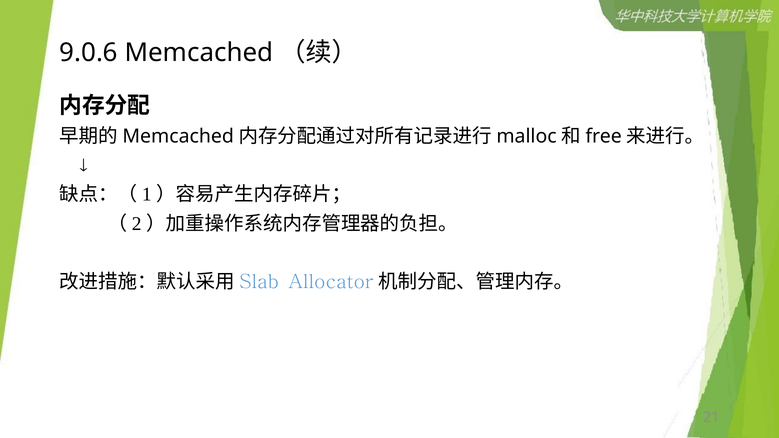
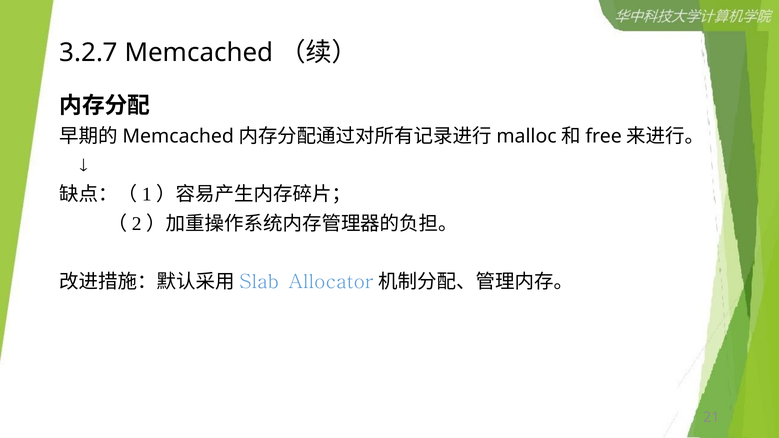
9.0.6: 9.0.6 -> 3.2.7
